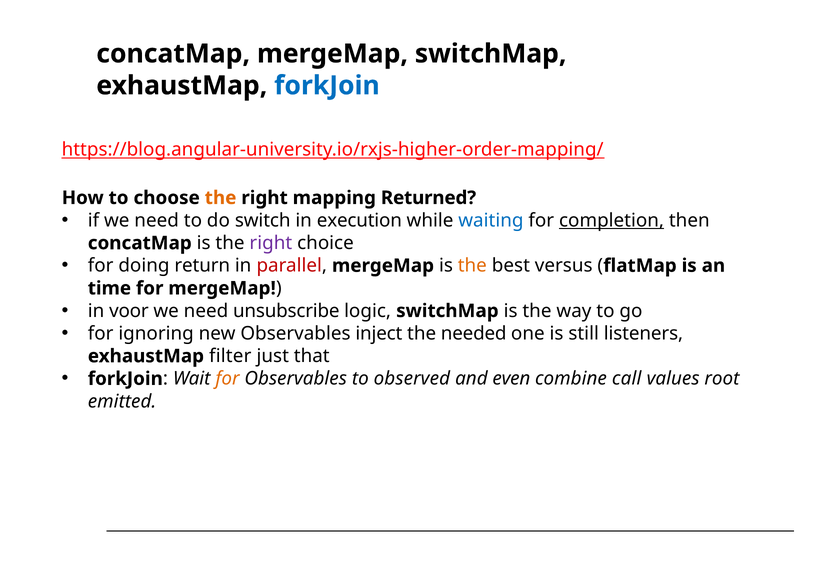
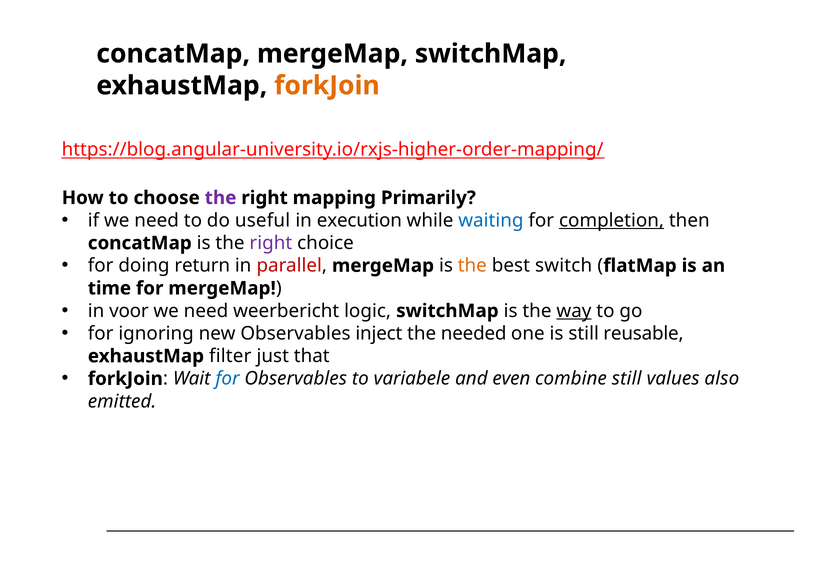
forkJoin at (327, 86) colour: blue -> orange
the at (221, 198) colour: orange -> purple
Returned: Returned -> Primarily
switch: switch -> useful
versus: versus -> switch
unsubscribe: unsubscribe -> weerbericht
way underline: none -> present
listeners: listeners -> reusable
for at (228, 379) colour: orange -> blue
observed: observed -> variabele
combine call: call -> still
root: root -> also
